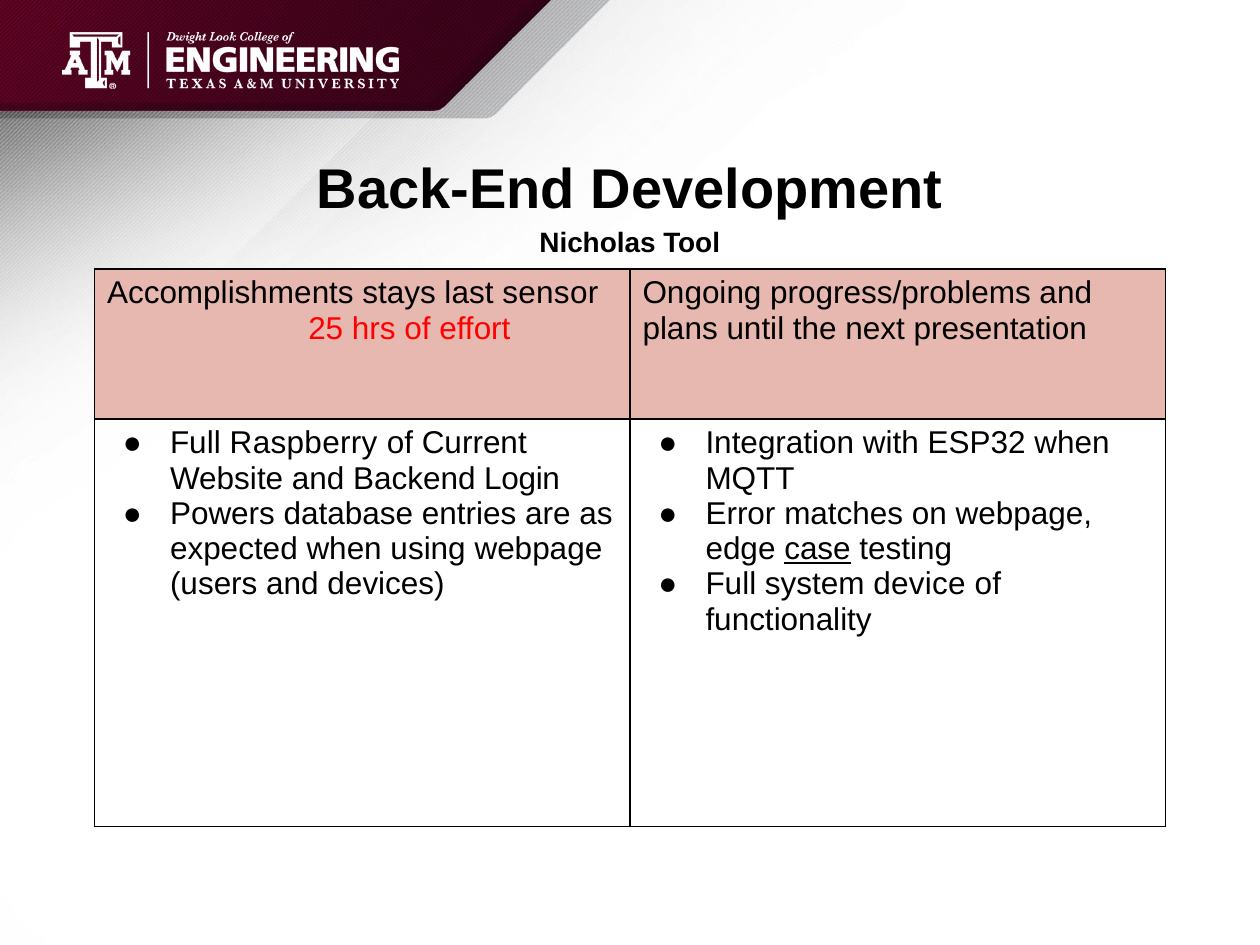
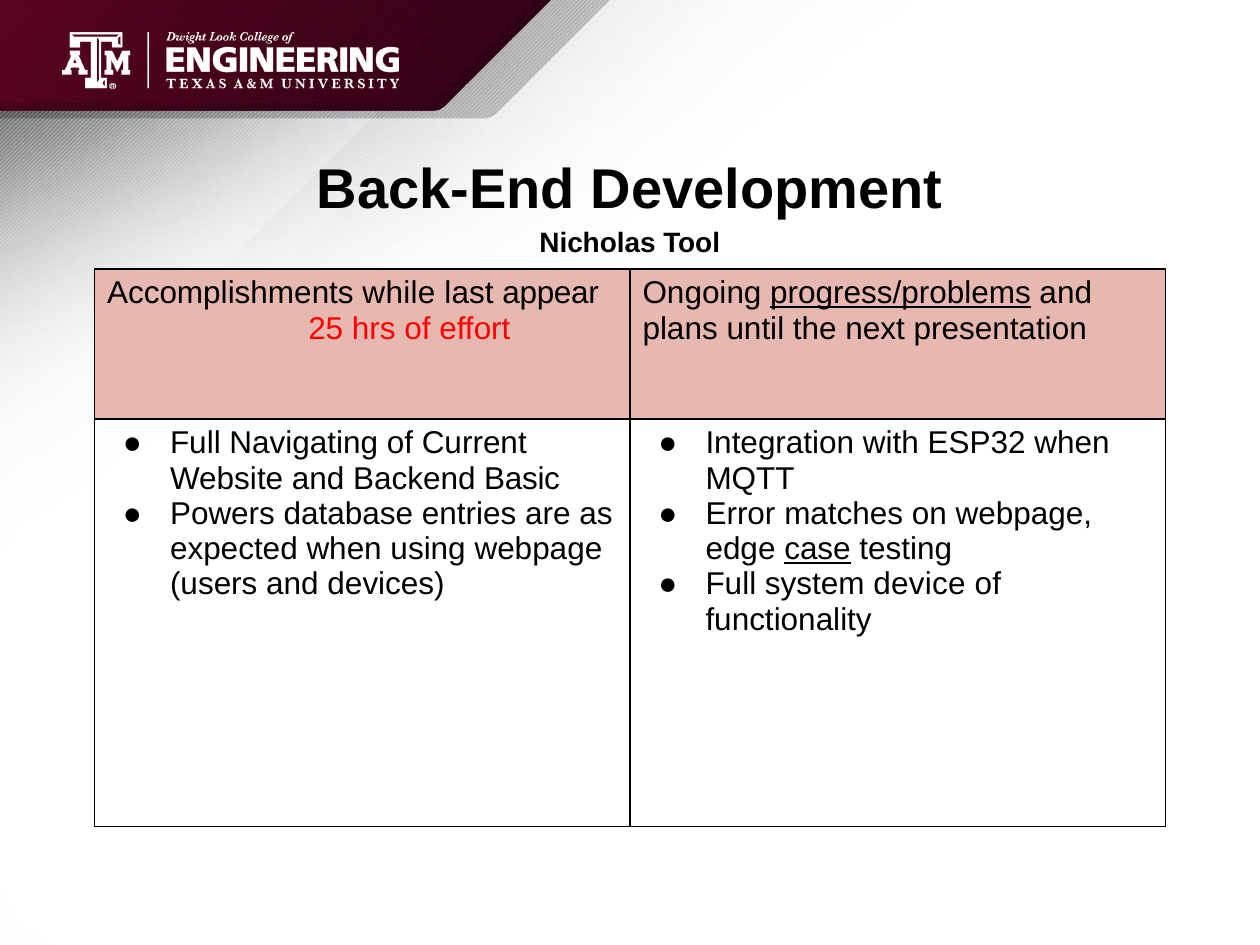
stays: stays -> while
sensor: sensor -> appear
progress/problems underline: none -> present
Raspberry: Raspberry -> Navigating
Login: Login -> Basic
